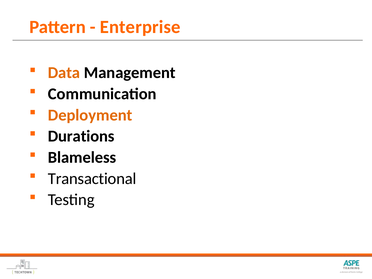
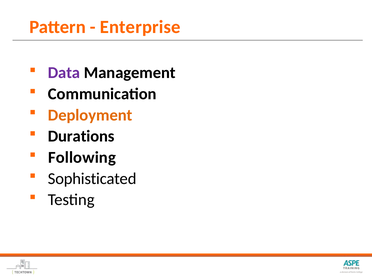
Data colour: orange -> purple
Blameless: Blameless -> Following
Transactional: Transactional -> Sophisticated
